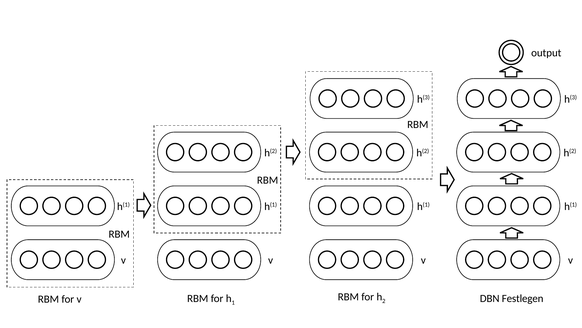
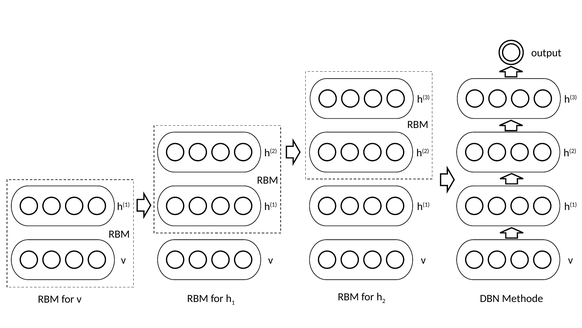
Festlegen: Festlegen -> Methode
